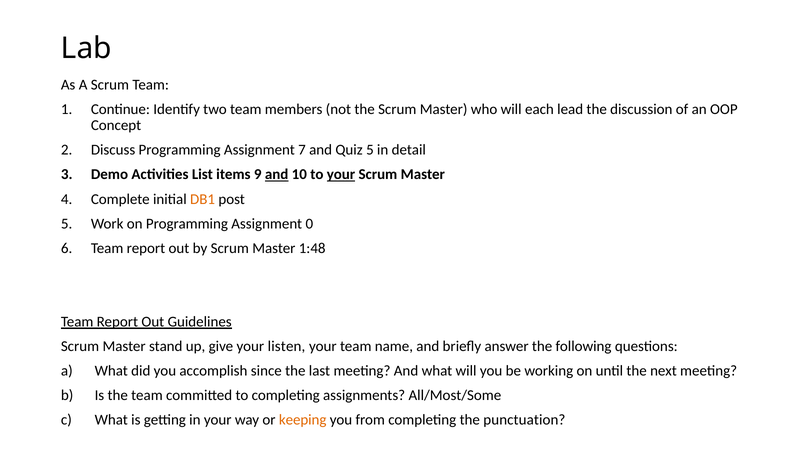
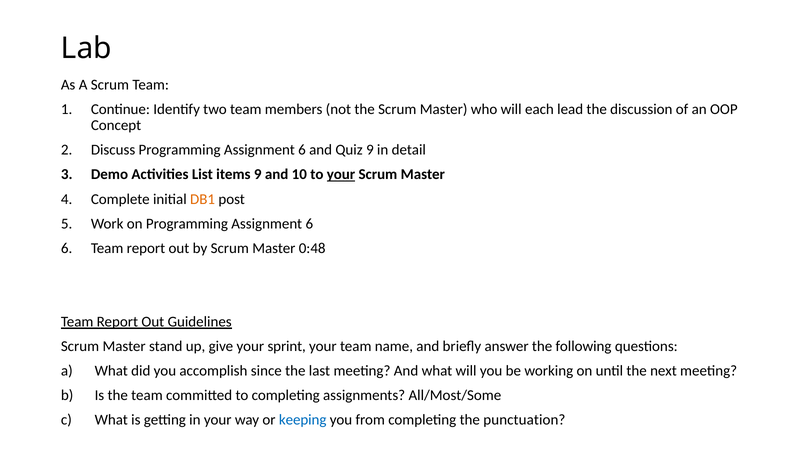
Discuss Programming Assignment 7: 7 -> 6
Quiz 5: 5 -> 9
and at (277, 174) underline: present -> none
on Programming Assignment 0: 0 -> 6
1:48: 1:48 -> 0:48
listen: listen -> sprint
keeping colour: orange -> blue
